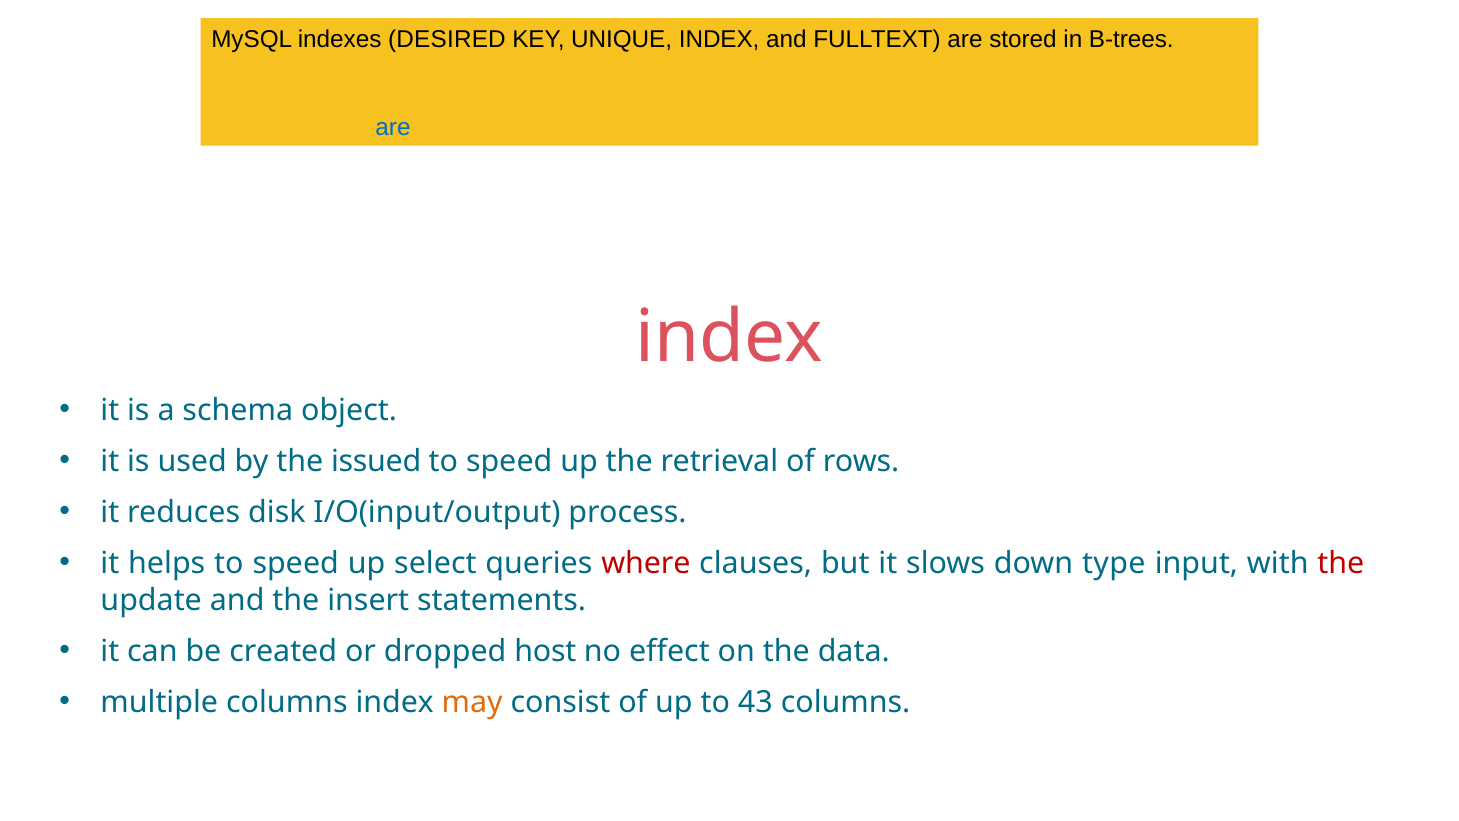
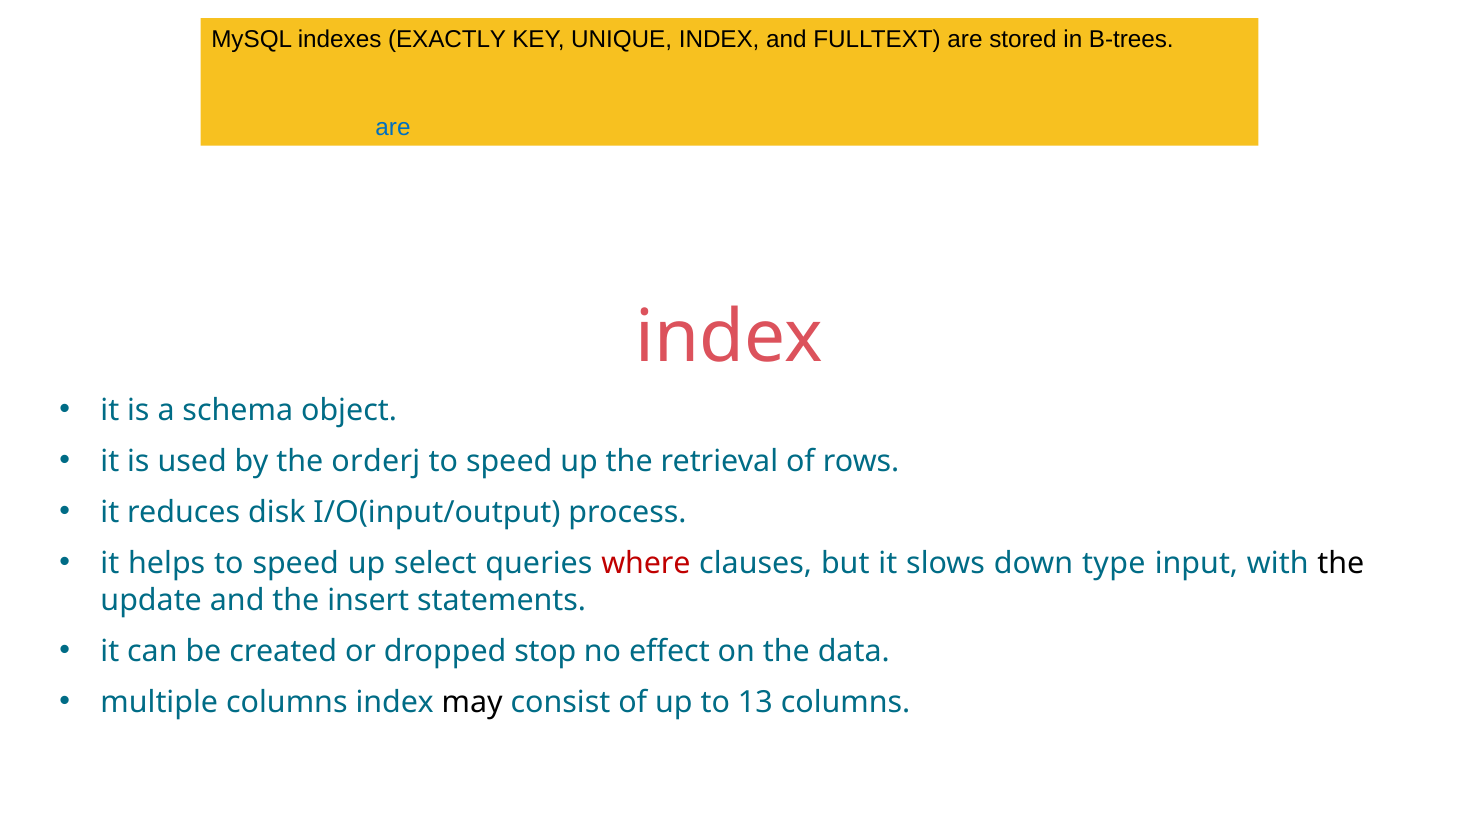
DESIRED: DESIRED -> EXACTLY
issued: issued -> orderj
the at (1341, 563) colour: red -> black
host: host -> stop
may colour: orange -> black
43: 43 -> 13
